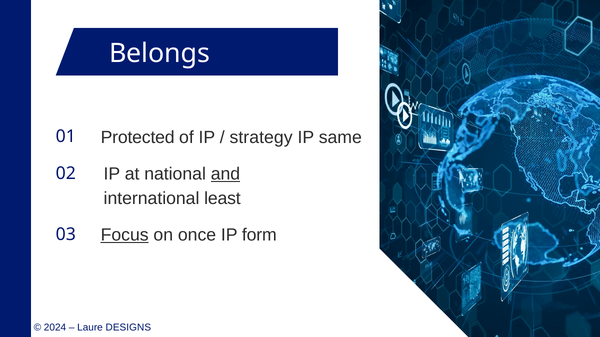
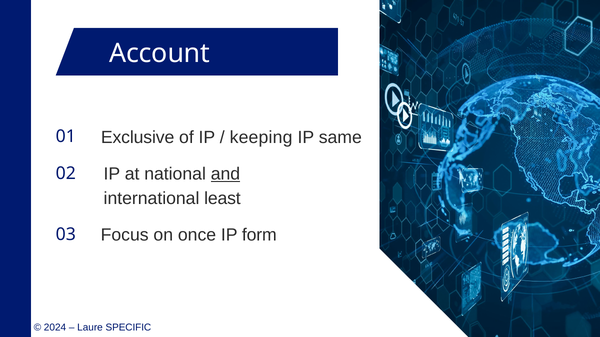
Belongs: Belongs -> Account
Protected: Protected -> Exclusive
strategy: strategy -> keeping
Focus underline: present -> none
DESIGNS: DESIGNS -> SPECIFIC
